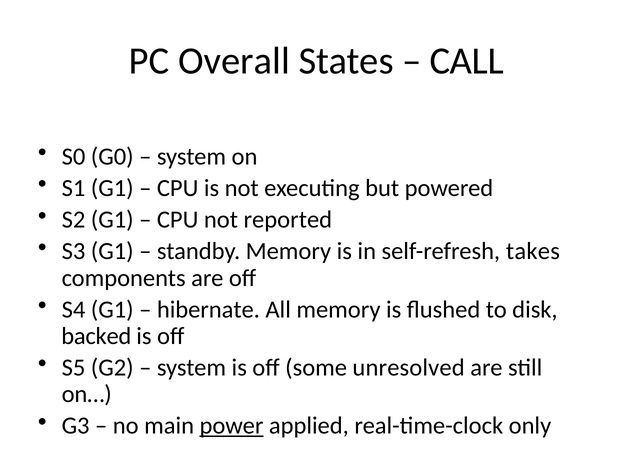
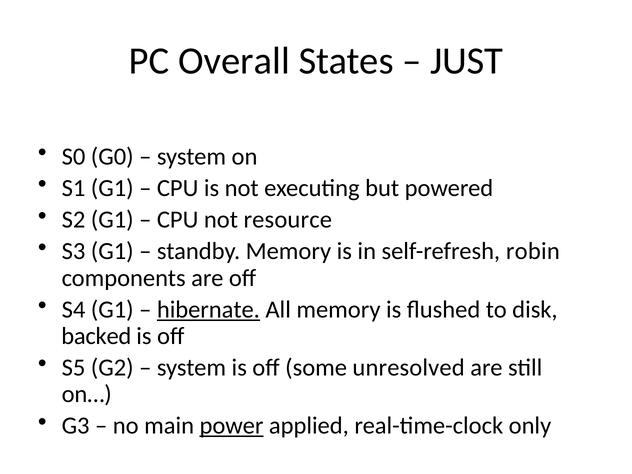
CALL: CALL -> JUST
reported: reported -> resource
takes: takes -> robin
hibernate underline: none -> present
